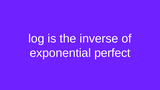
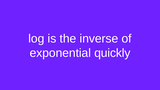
perfect: perfect -> quickly
